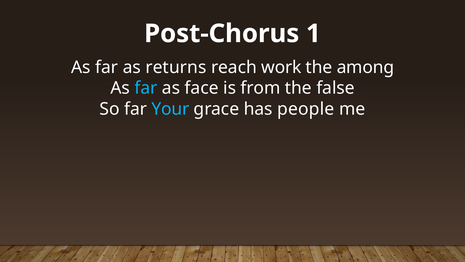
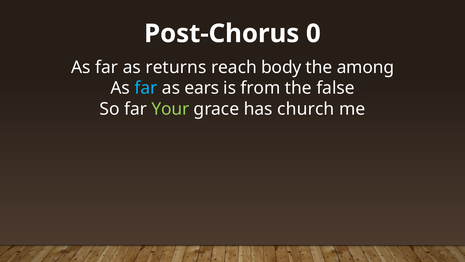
1: 1 -> 0
work: work -> body
face: face -> ears
Your colour: light blue -> light green
people: people -> church
